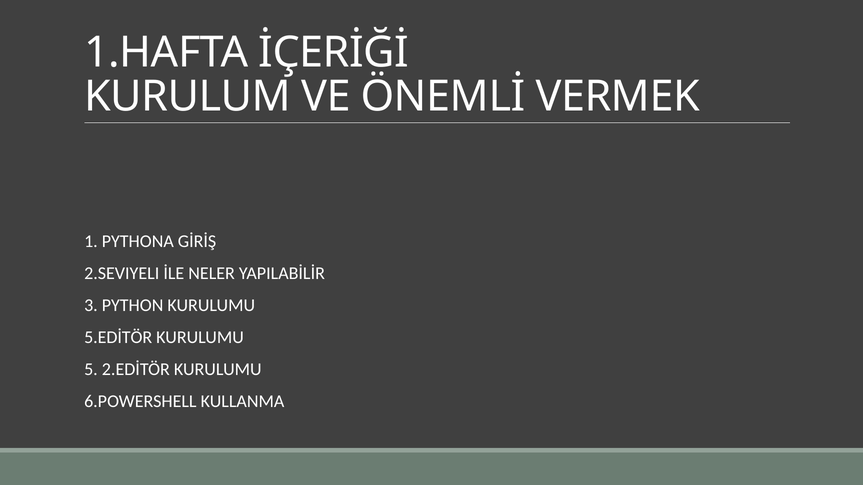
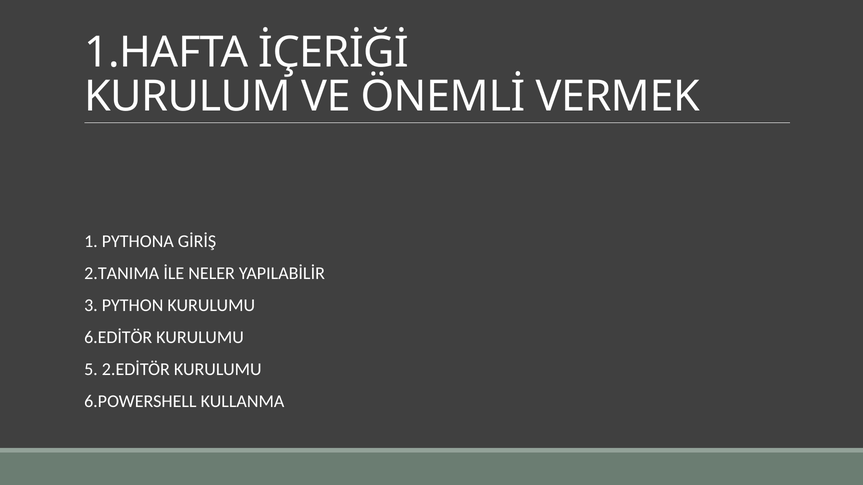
2.SEVIYELI: 2.SEVIYELI -> 2.TANIMA
5.EDİTÖR: 5.EDİTÖR -> 6.EDİTÖR
